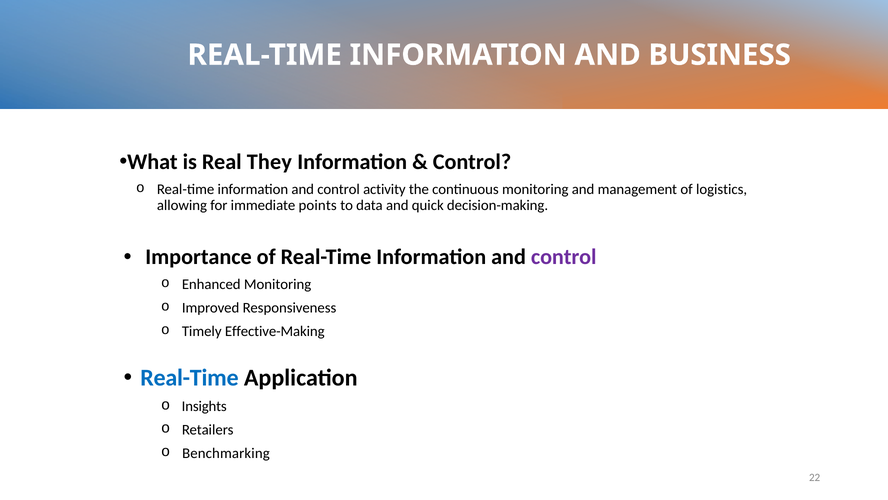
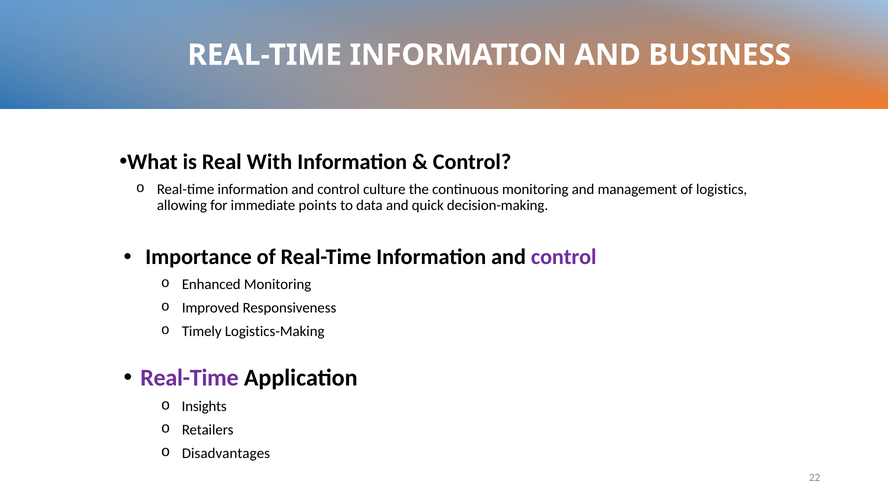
They: They -> With
activity: activity -> culture
Effective-Making: Effective-Making -> Logistics-Making
Real-Time at (189, 378) colour: blue -> purple
Benchmarking: Benchmarking -> Disadvantages
